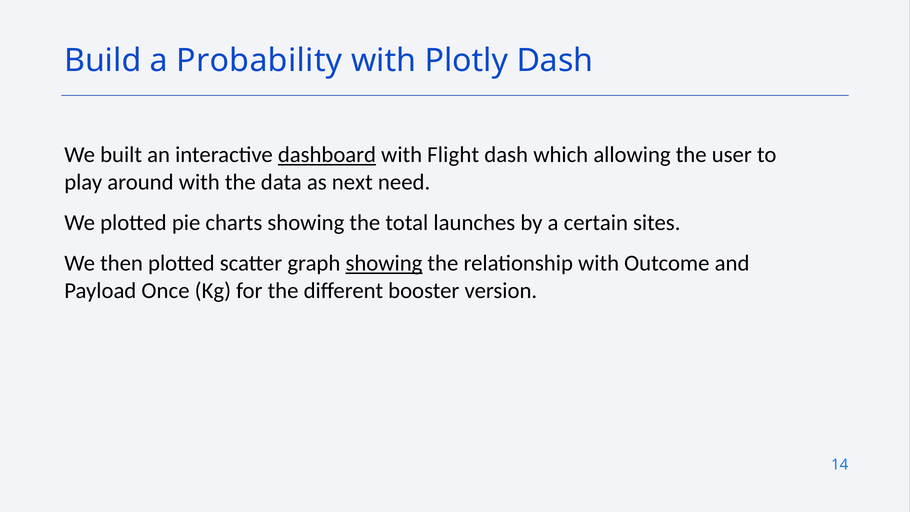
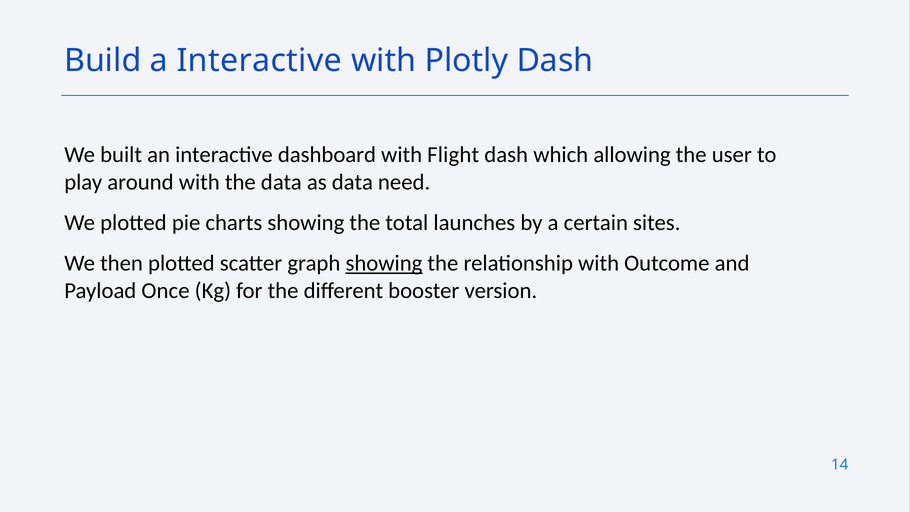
a Probability: Probability -> Interactive
dashboard underline: present -> none
as next: next -> data
